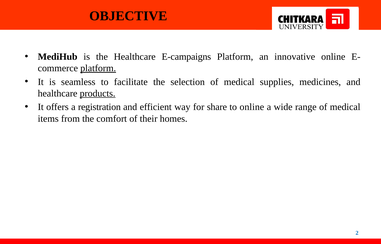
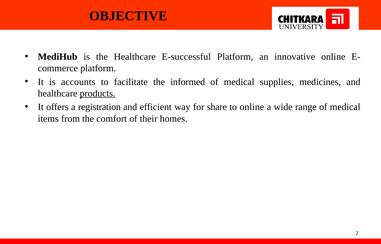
E-campaigns: E-campaigns -> E-successful
platform at (98, 68) underline: present -> none
seamless: seamless -> accounts
selection: selection -> informed
